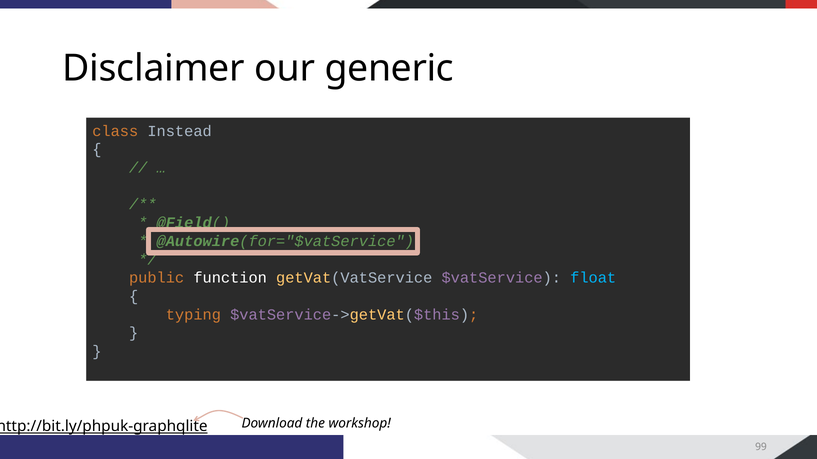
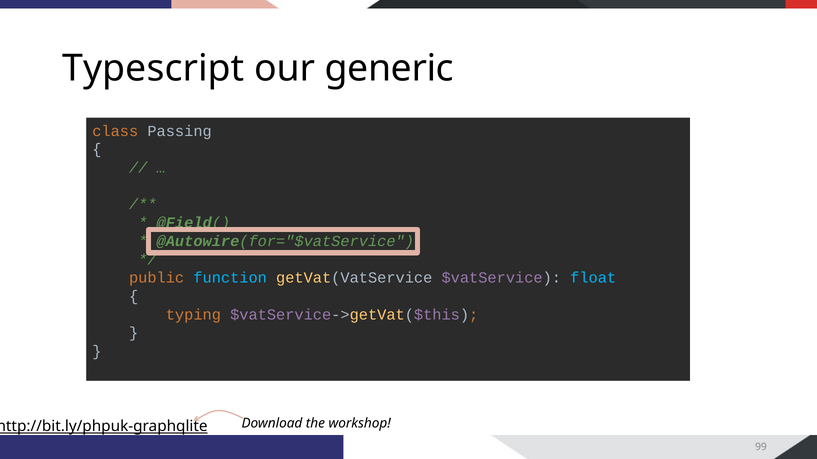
Disclaimer: Disclaimer -> Typescript
Instead: Instead -> Passing
function colour: white -> light blue
